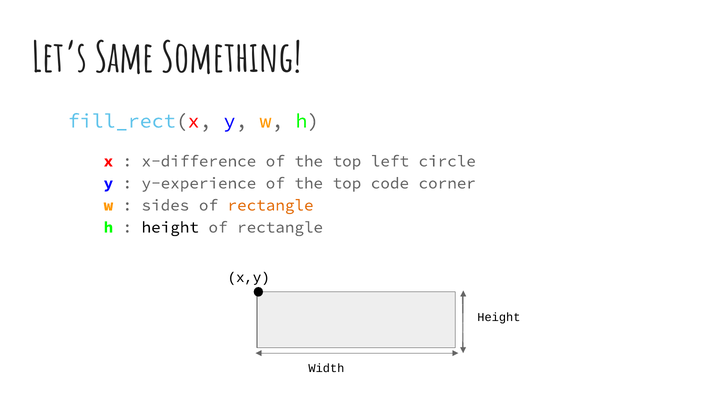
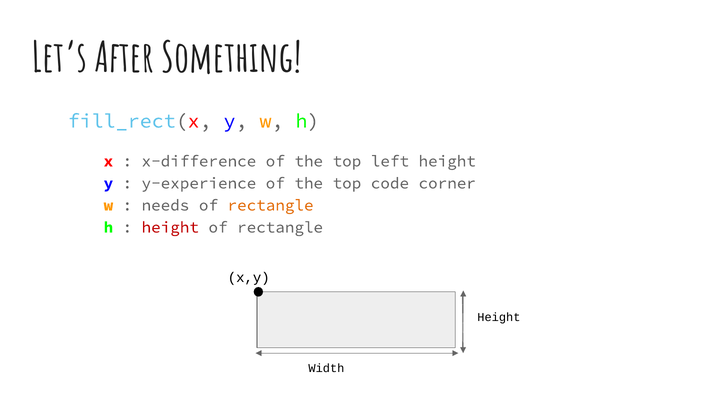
Same: Same -> After
left circle: circle -> height
sides: sides -> needs
height at (170, 227) colour: black -> red
